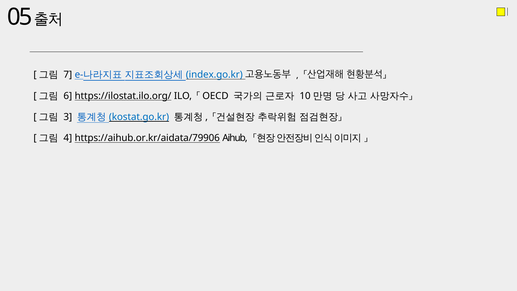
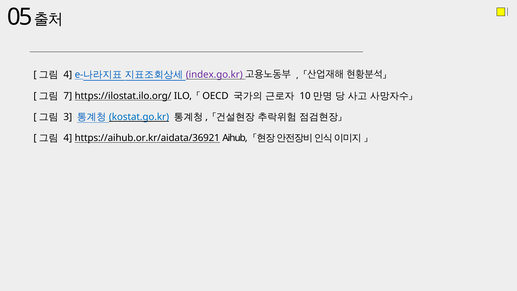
7 at (68, 75): 7 -> 4
index.go.kr colour: blue -> purple
6: 6 -> 7
https://aihub.or.kr/aidata/79906: https://aihub.or.kr/aidata/79906 -> https://aihub.or.kr/aidata/36921
